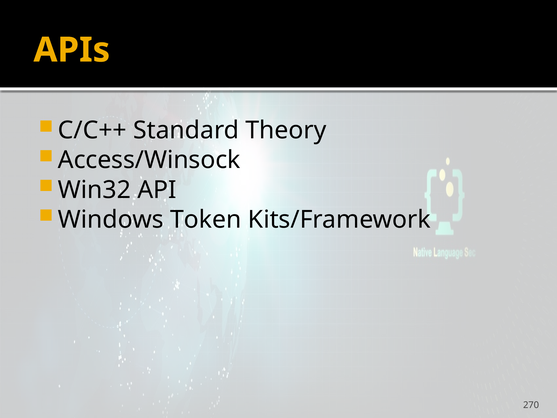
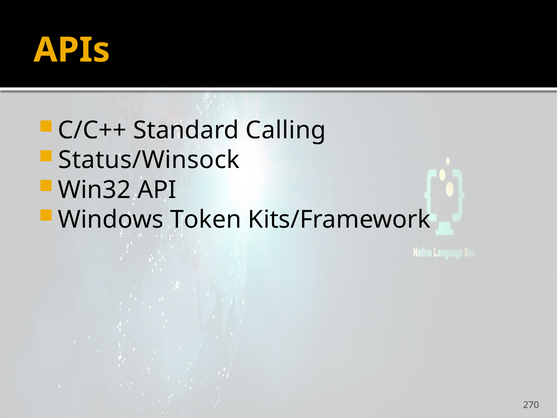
Theory: Theory -> Calling
Access/Winsock: Access/Winsock -> Status/Winsock
